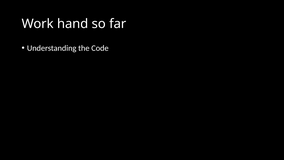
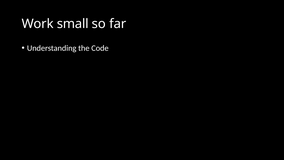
hand: hand -> small
